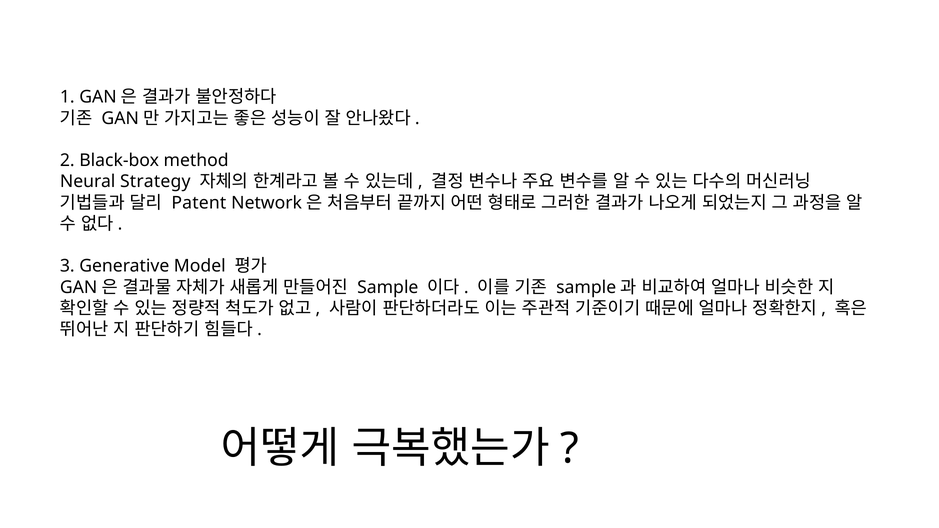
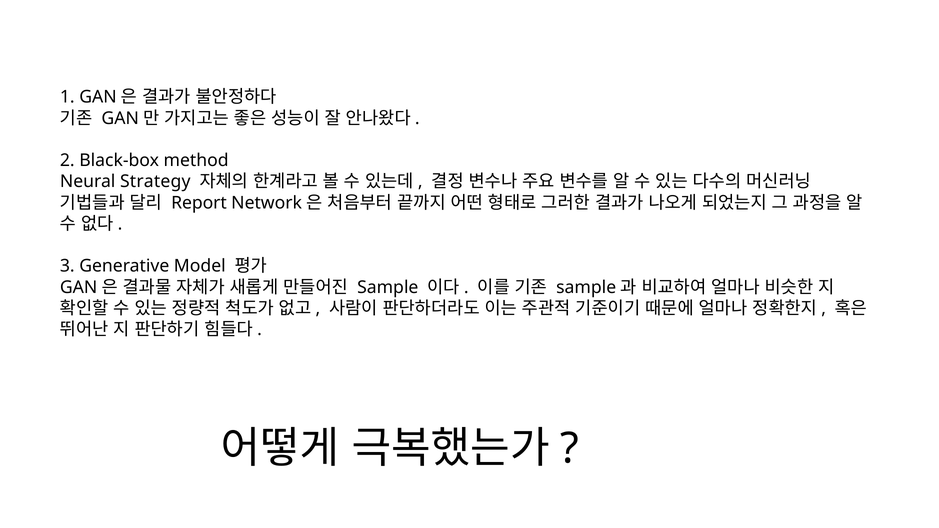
Patent: Patent -> Report
